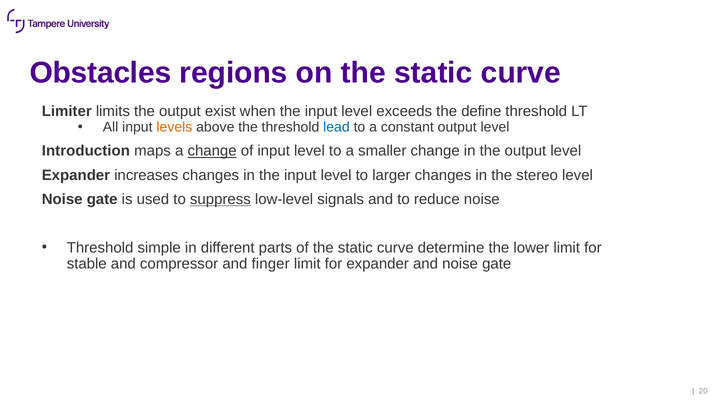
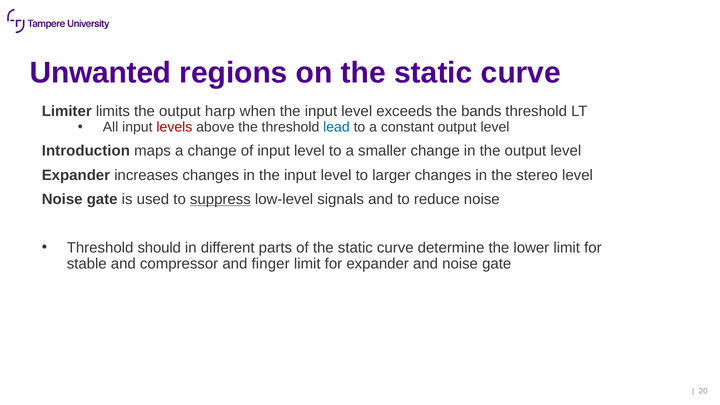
Obstacles: Obstacles -> Unwanted
exist: exist -> harp
define: define -> bands
levels colour: orange -> red
change at (212, 151) underline: present -> none
simple: simple -> should
